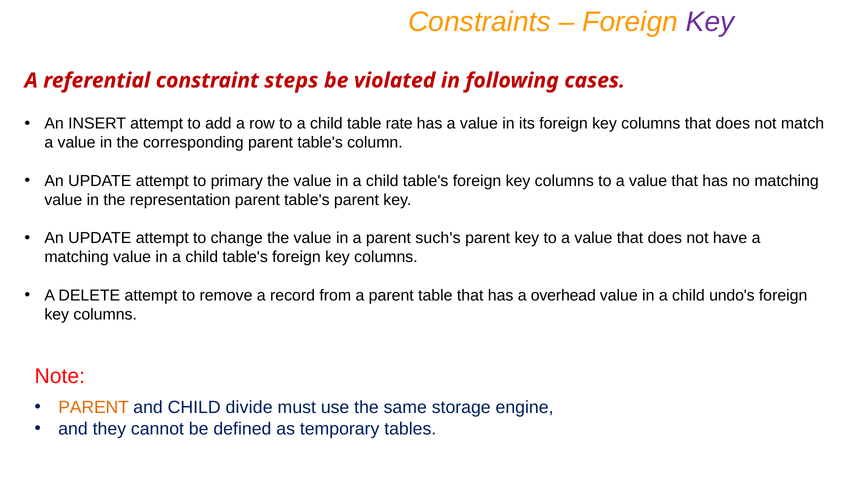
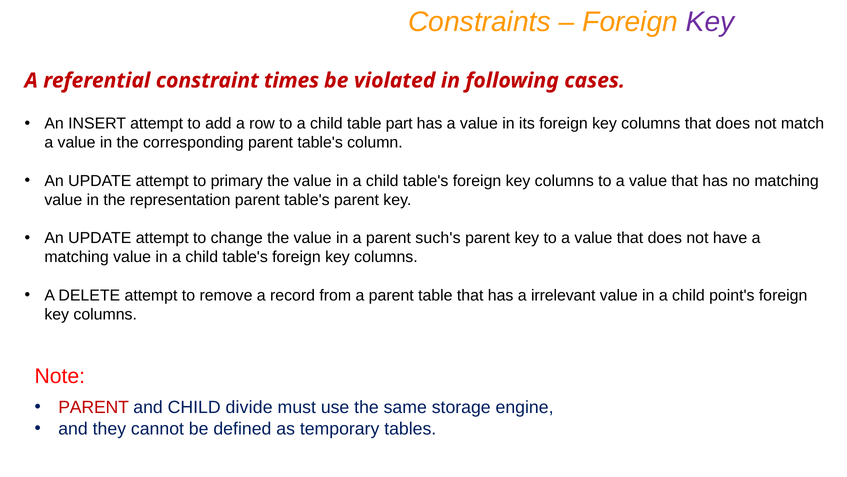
steps: steps -> times
rate: rate -> part
overhead: overhead -> irrelevant
undo's: undo's -> point's
PARENT at (94, 407) colour: orange -> red
